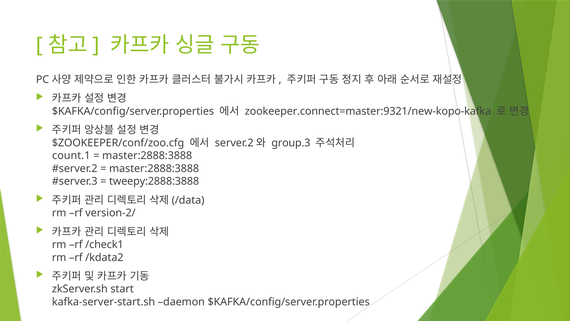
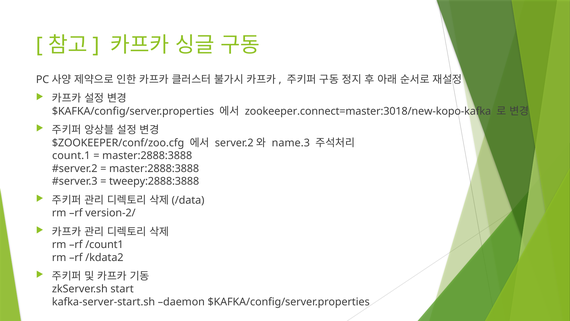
zookeeper.connect=master:9321/new-kopo-kafka: zookeeper.connect=master:9321/new-kopo-kafka -> zookeeper.connect=master:3018/new-kopo-kafka
group.3: group.3 -> name.3
/check1: /check1 -> /count1
